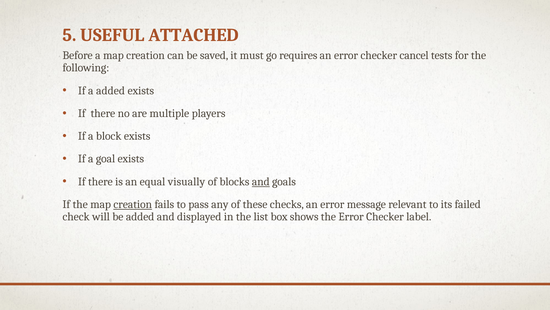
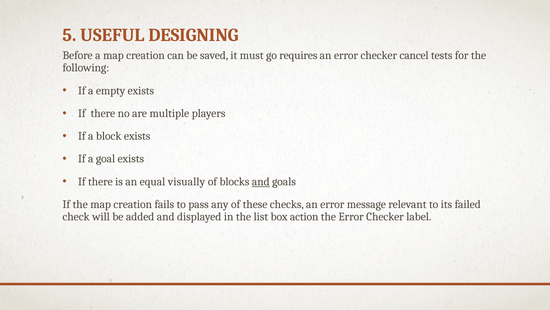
ATTACHED: ATTACHED -> DESIGNING
a added: added -> empty
creation at (133, 204) underline: present -> none
shows: shows -> action
